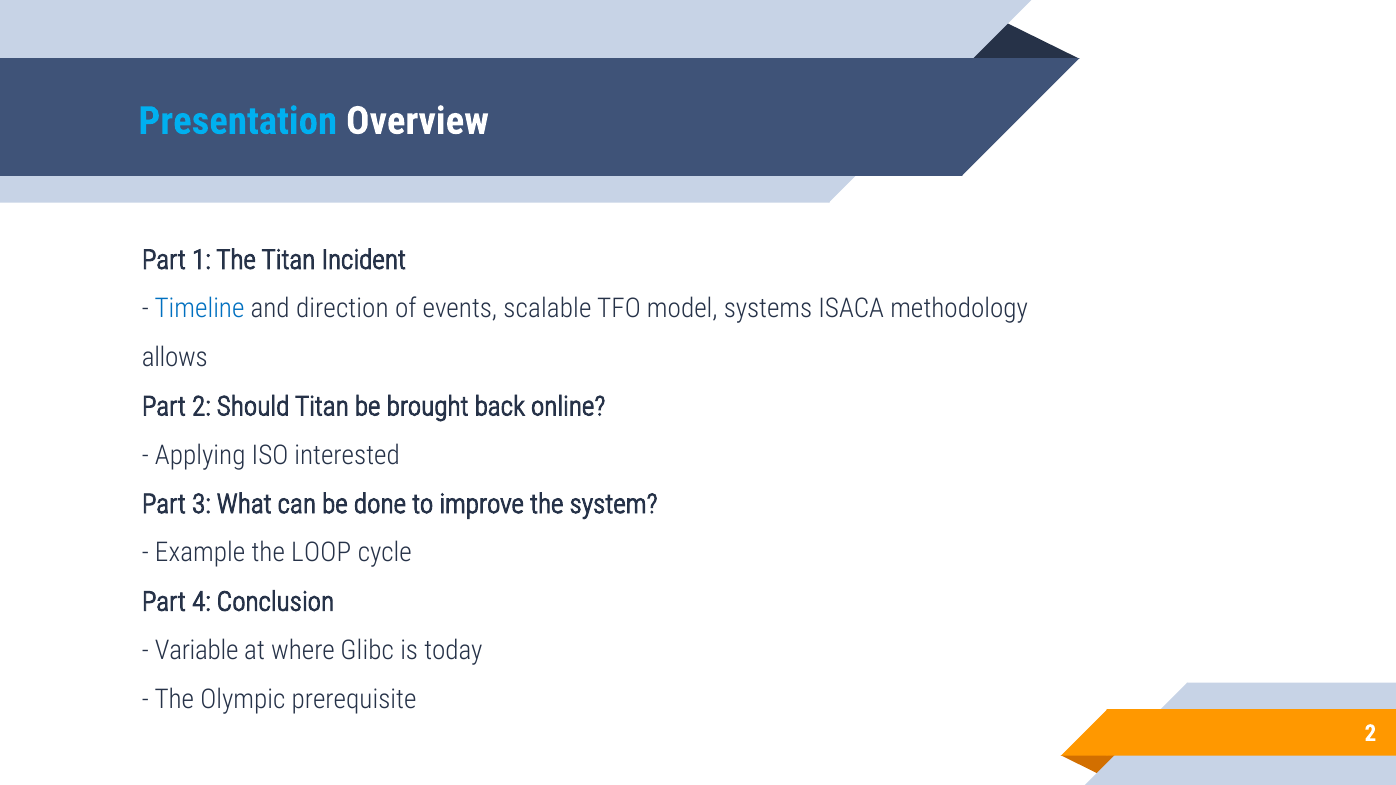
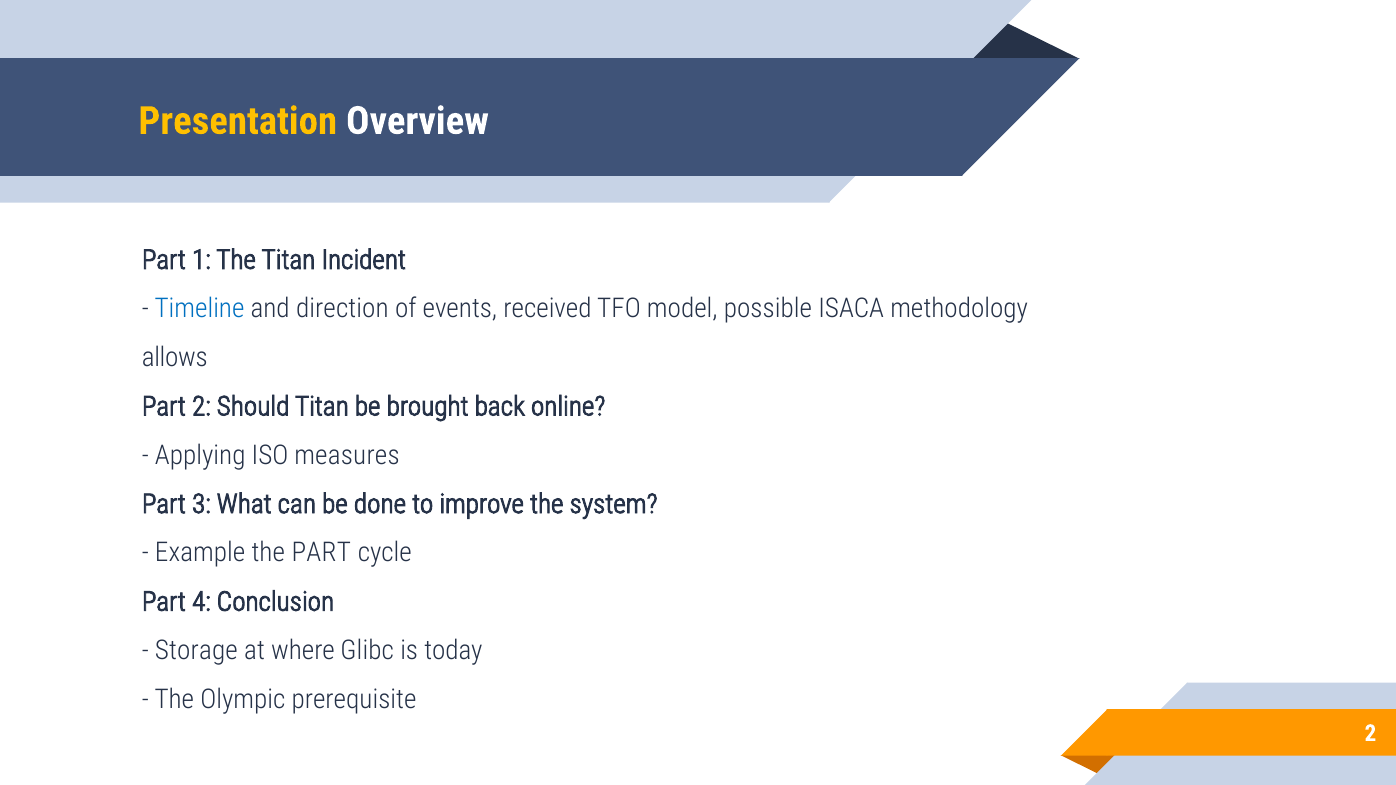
Presentation colour: light blue -> yellow
scalable: scalable -> received
systems: systems -> possible
interested: interested -> measures
the LOOP: LOOP -> PART
Variable: Variable -> Storage
